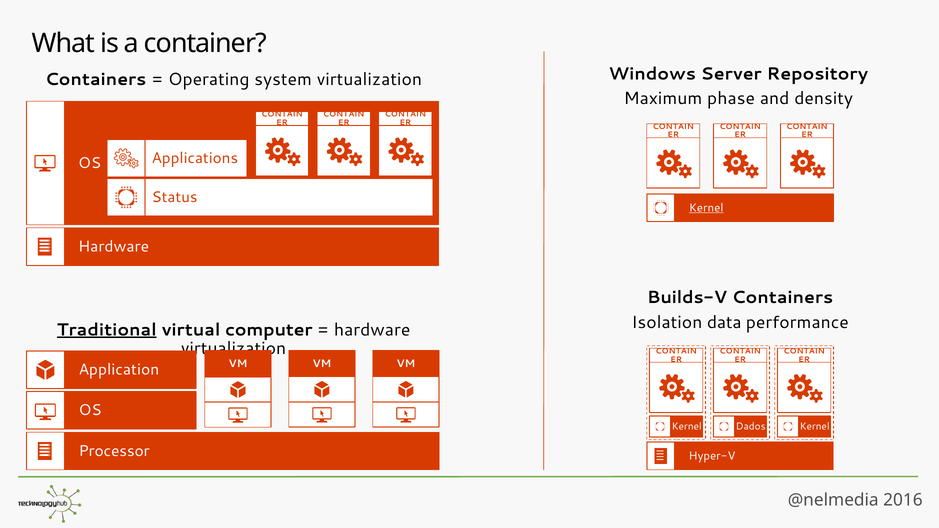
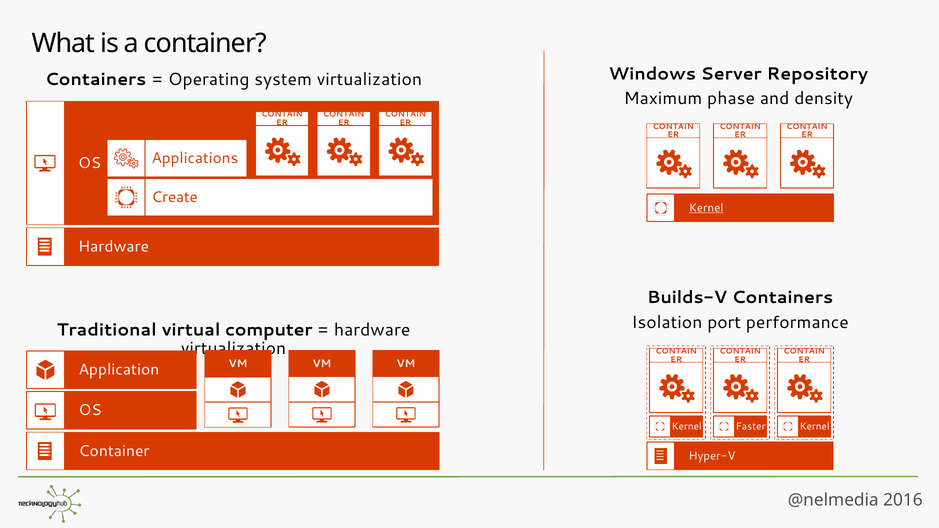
Status: Status -> Create
data: data -> port
Traditional underline: present -> none
Dados: Dados -> Faster
Processor at (114, 451): Processor -> Container
